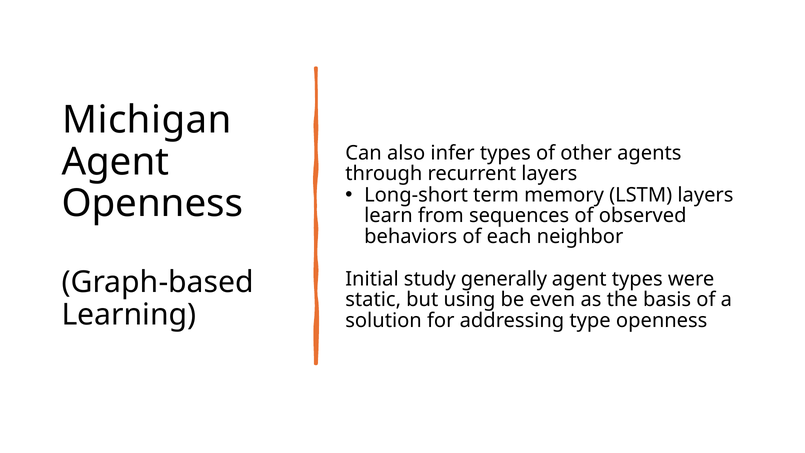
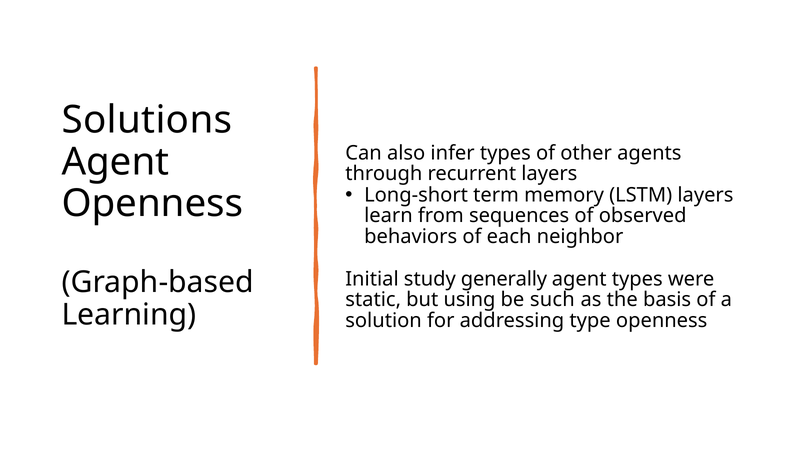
Michigan: Michigan -> Solutions
even: even -> such
